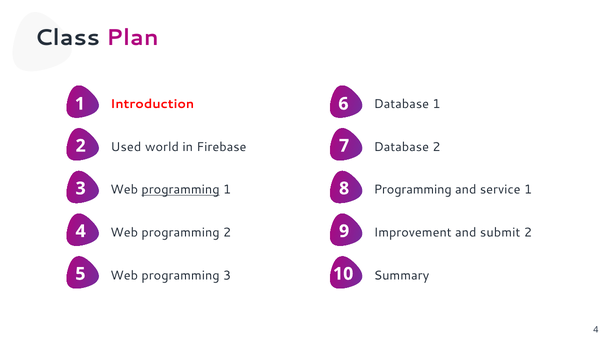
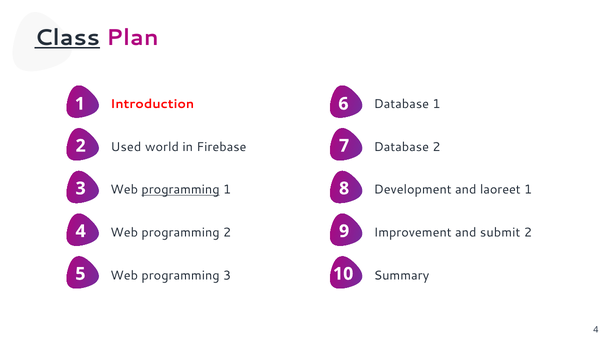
Class underline: none -> present
Programming at (413, 190): Programming -> Development
service: service -> laoreet
